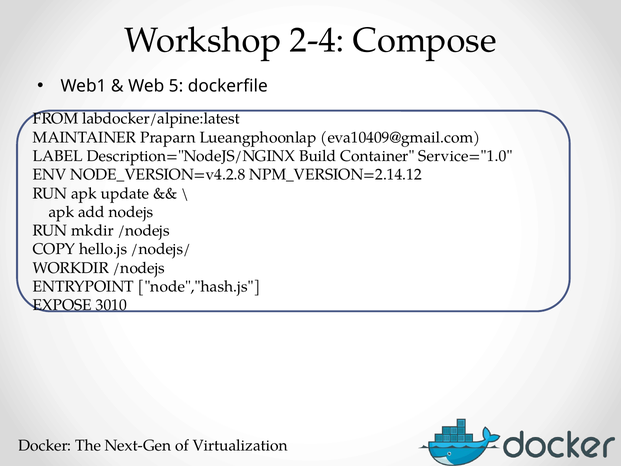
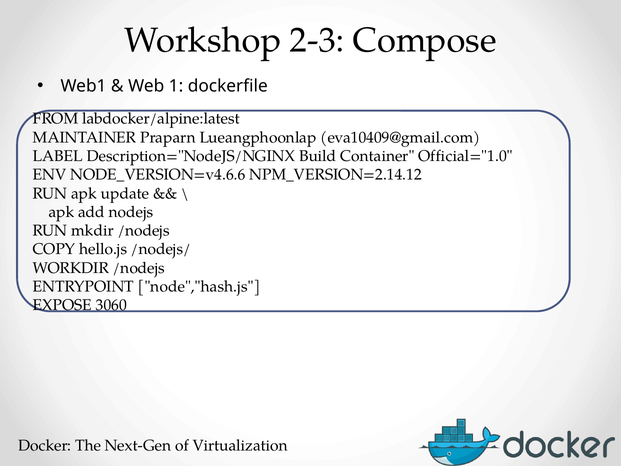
2-4: 2-4 -> 2-3
5: 5 -> 1
Service="1.0: Service="1.0 -> Official="1.0
NODE_VERSION=v4.2.8: NODE_VERSION=v4.2.8 -> NODE_VERSION=v4.6.6
3010: 3010 -> 3060
